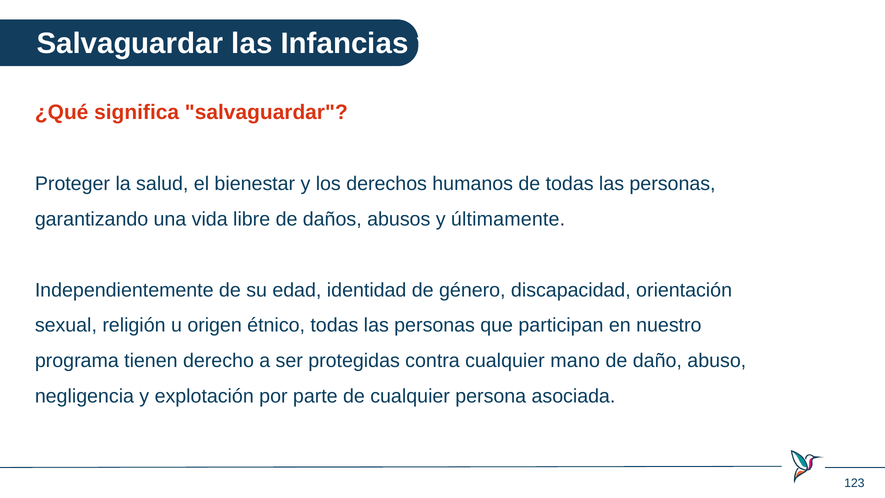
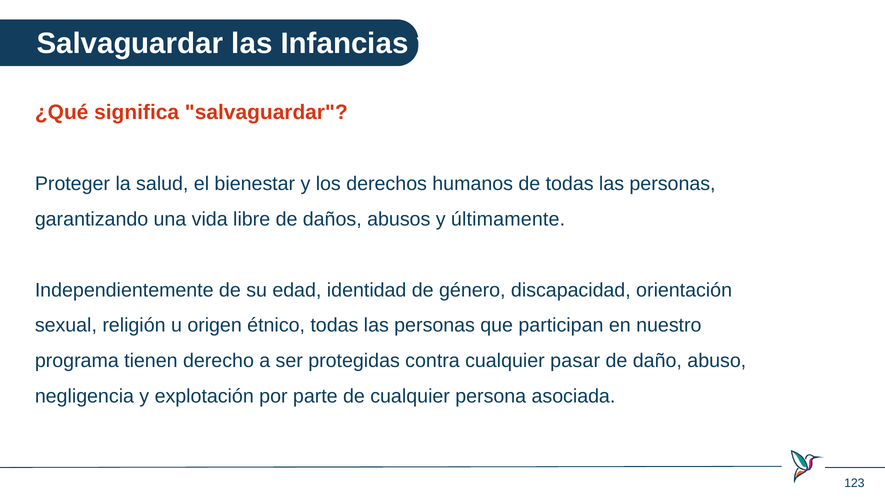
mano: mano -> pasar
